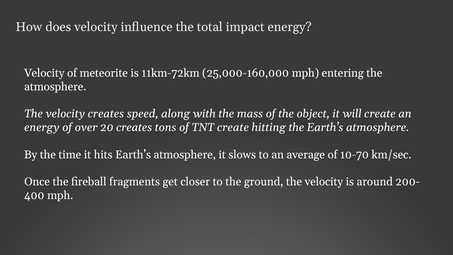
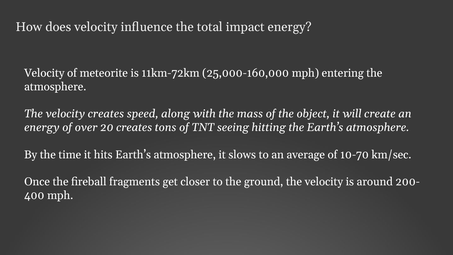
TNT create: create -> seeing
